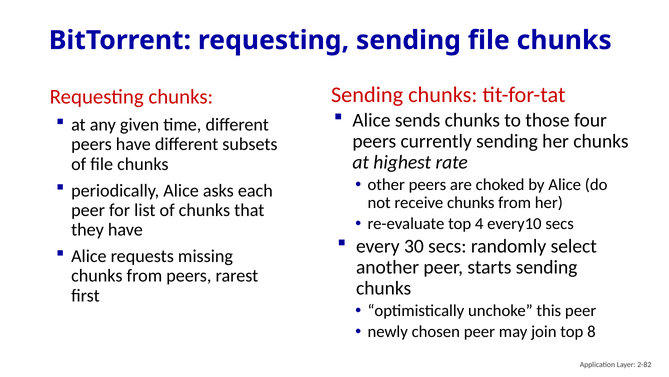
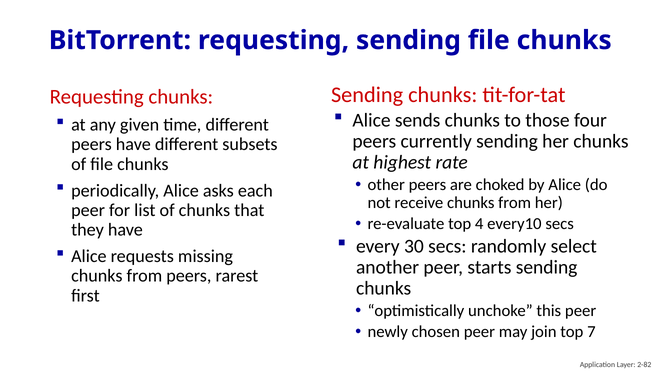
8: 8 -> 7
